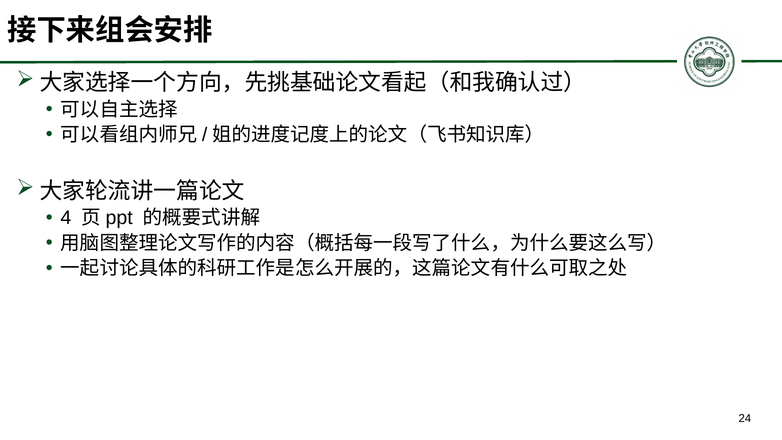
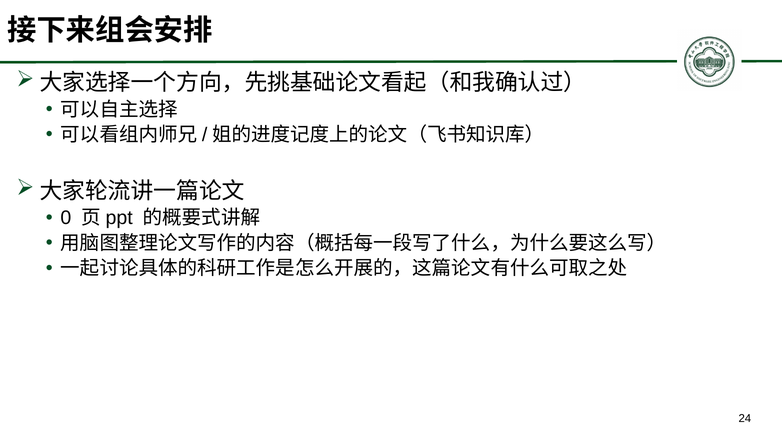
4: 4 -> 0
